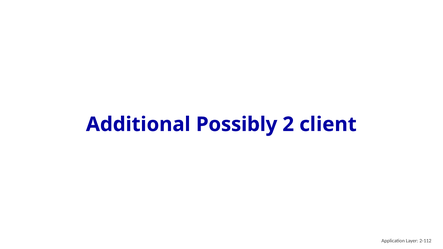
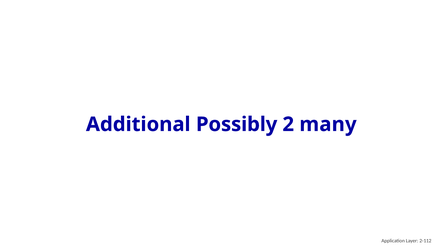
client: client -> many
